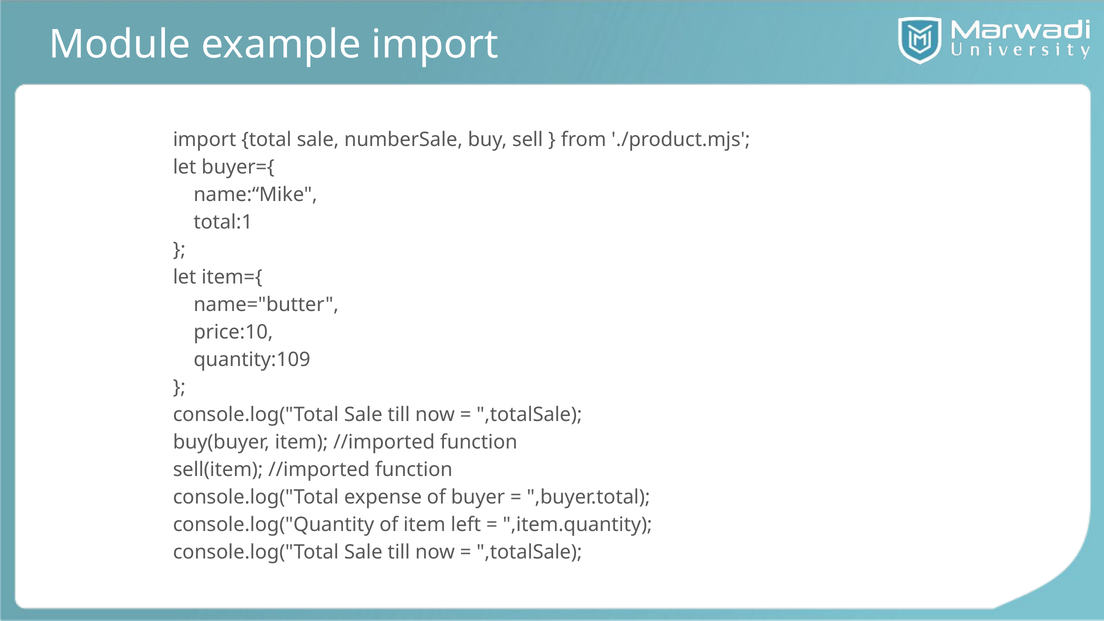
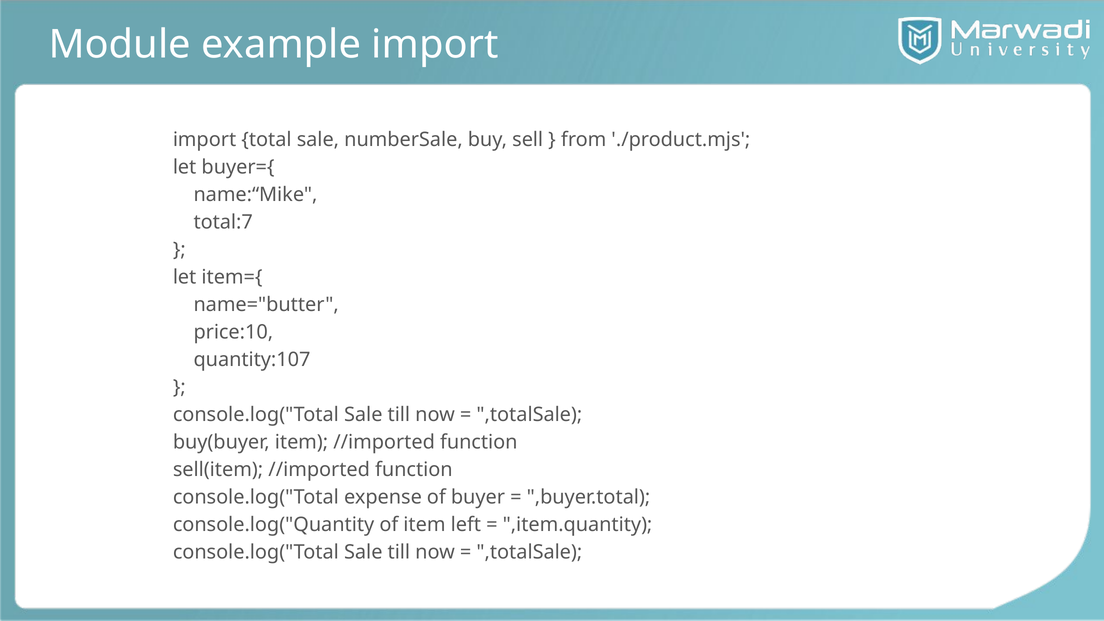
total:1: total:1 -> total:7
quantity:109: quantity:109 -> quantity:107
